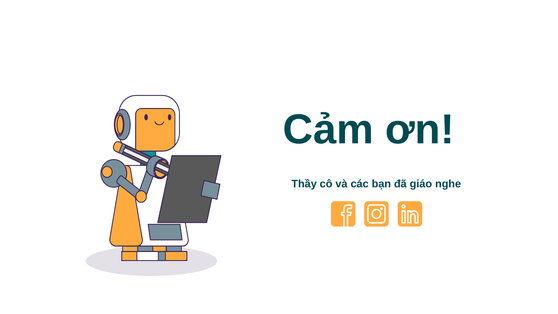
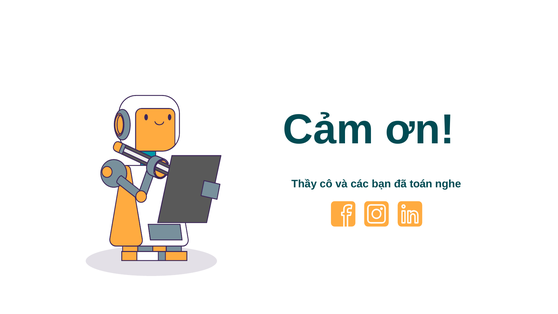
giáo: giáo -> toán
